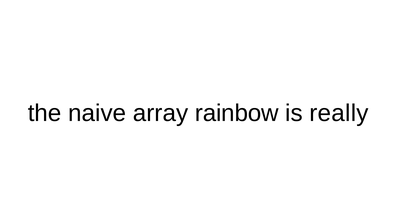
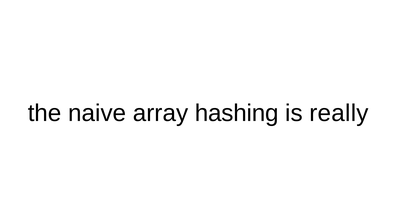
rainbow: rainbow -> hashing
